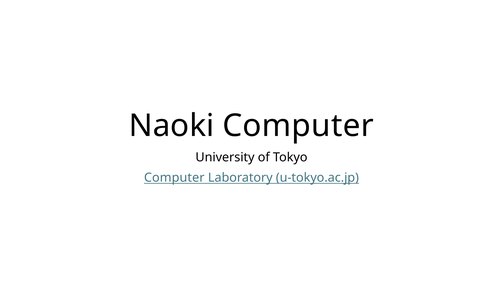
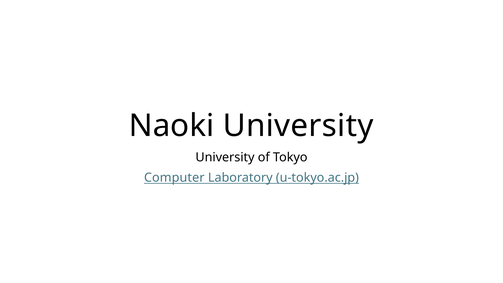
Naoki Computer: Computer -> University
